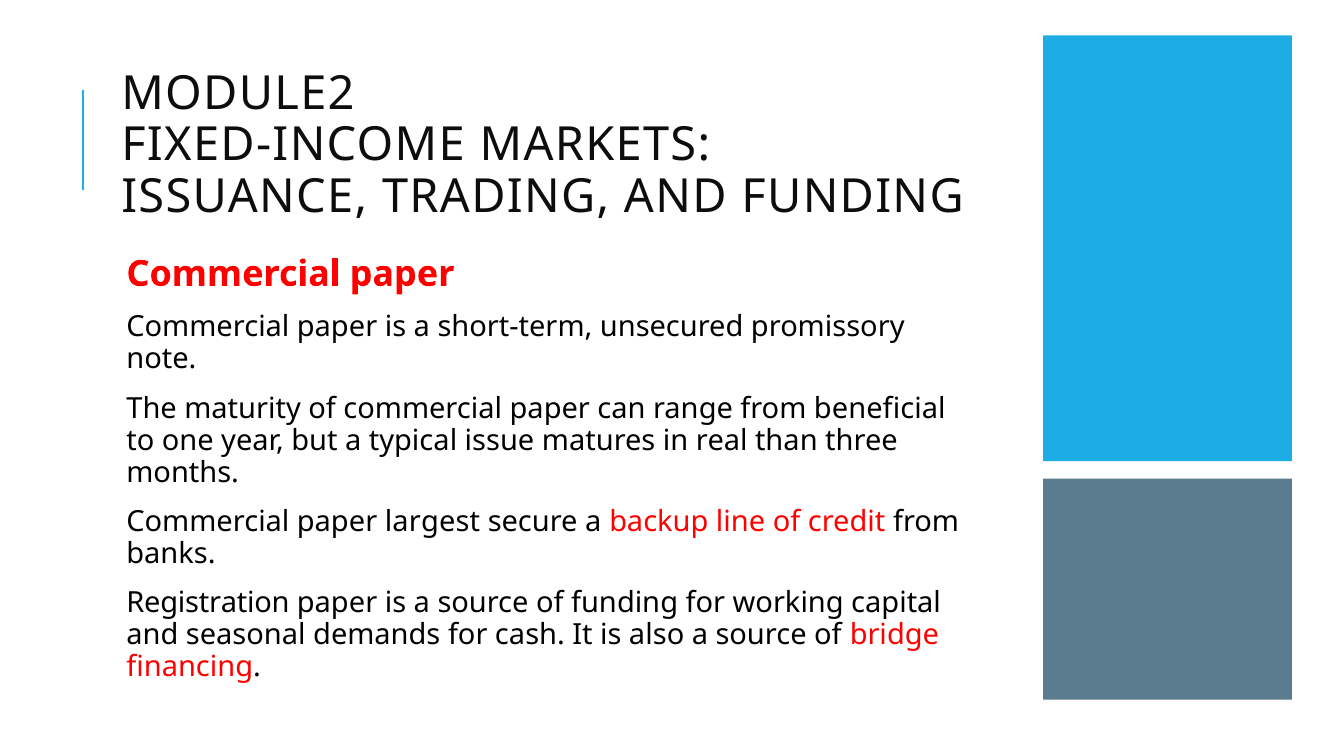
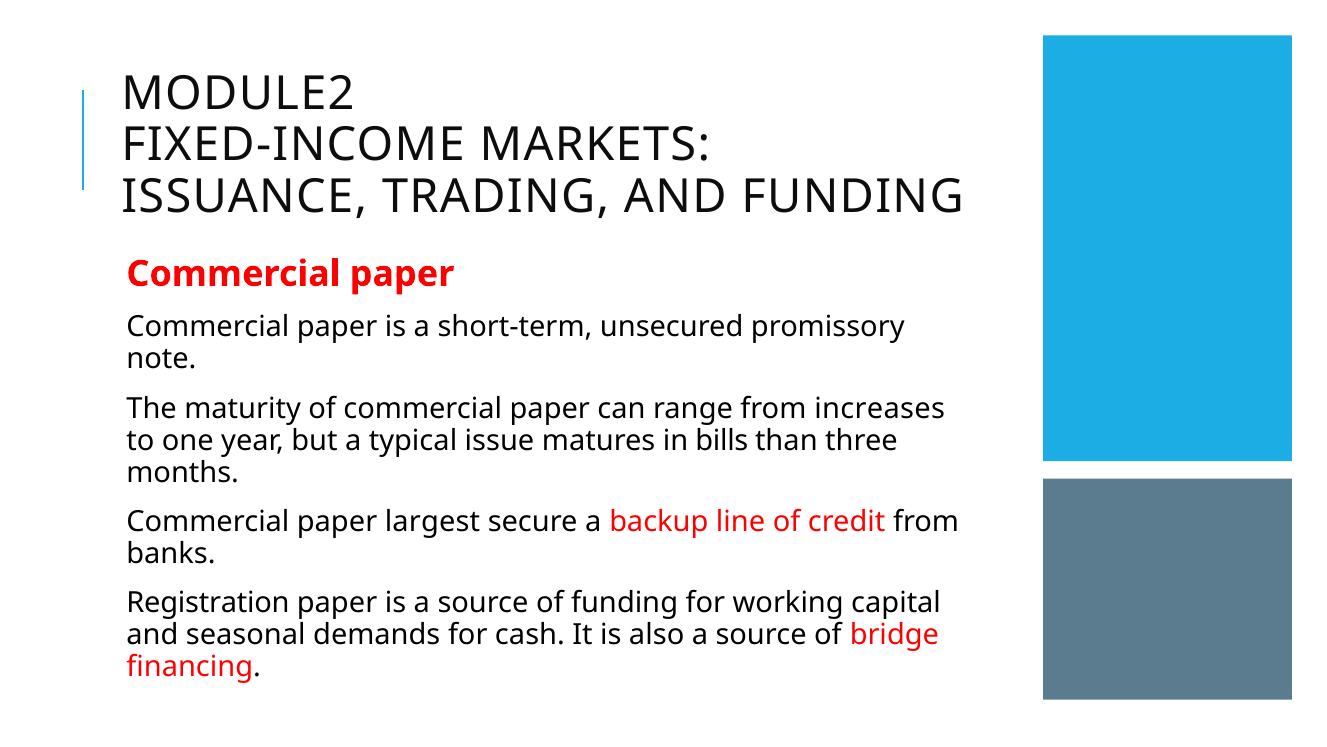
beneficial: beneficial -> increases
real: real -> bills
